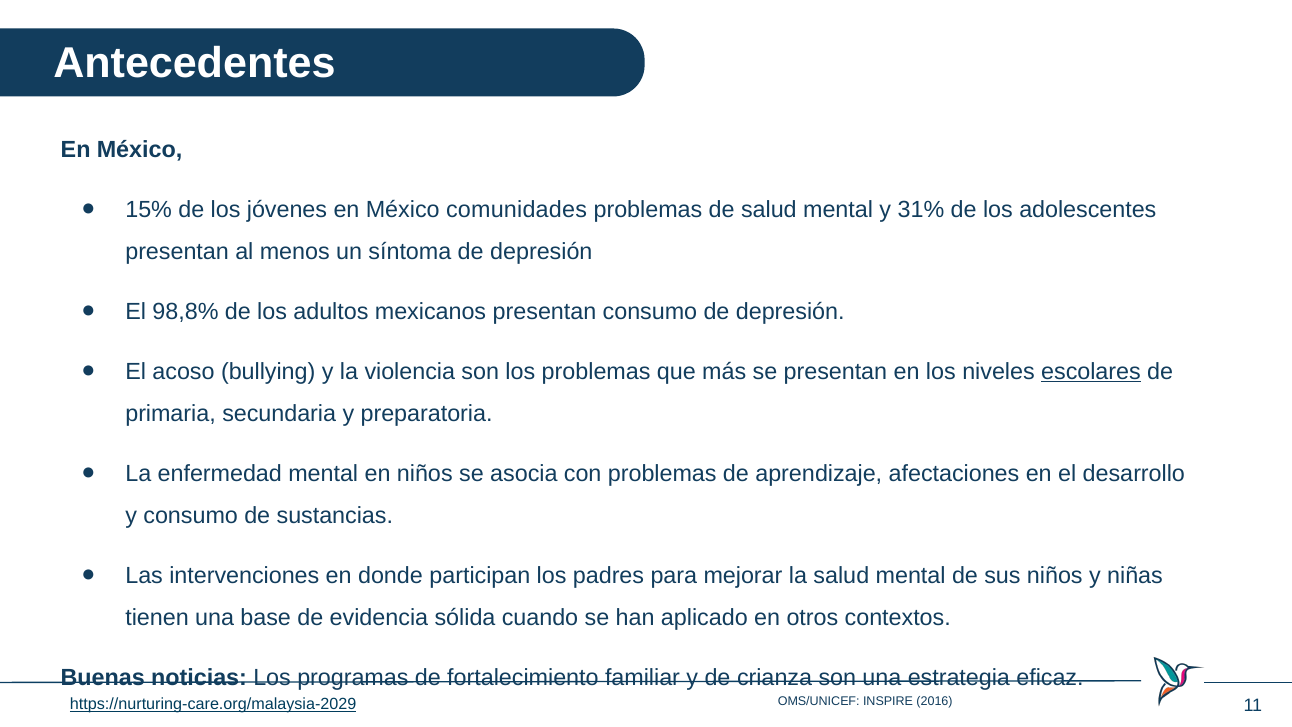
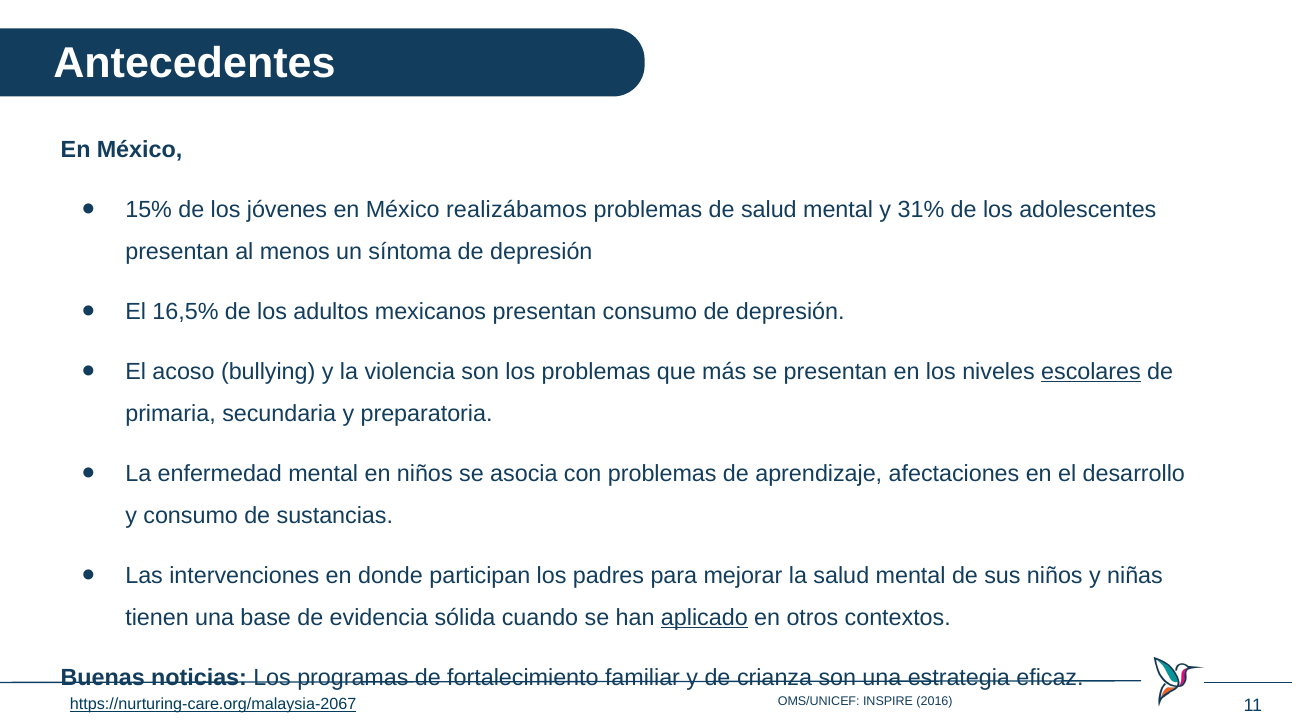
comunidades: comunidades -> realizábamos
98,8%: 98,8% -> 16,5%
aplicado underline: none -> present
https://nurturing-care.org/malaysia-2029: https://nurturing-care.org/malaysia-2029 -> https://nurturing-care.org/malaysia-2067
